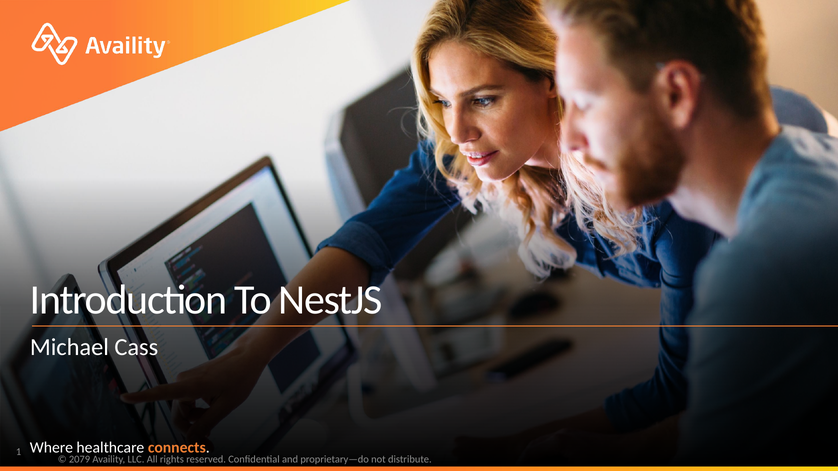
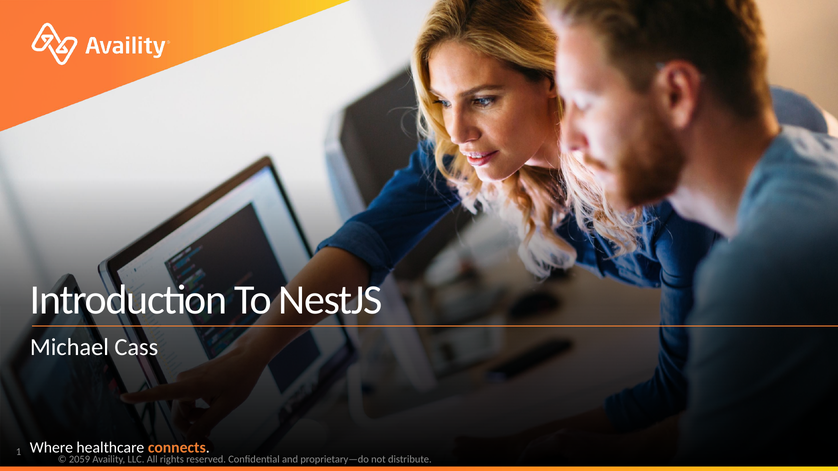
2079: 2079 -> 2059
